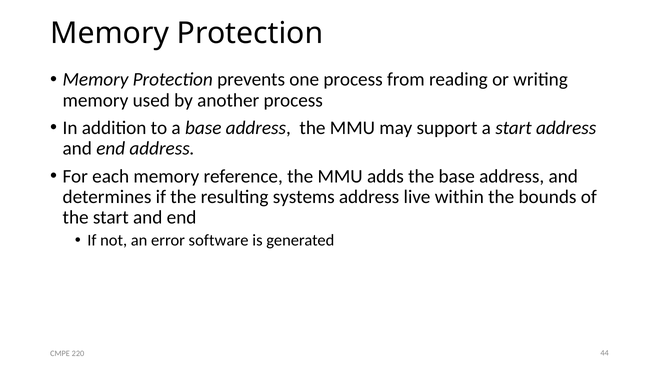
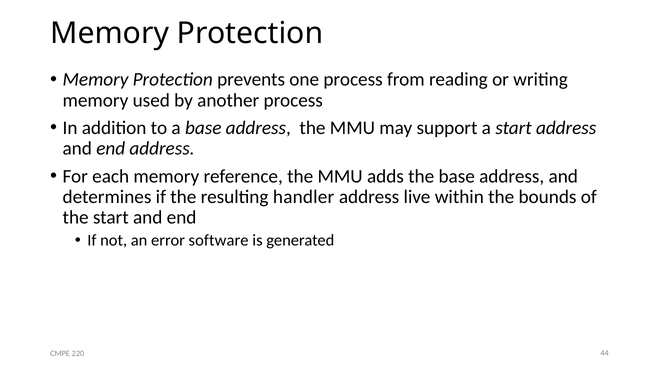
systems: systems -> handler
